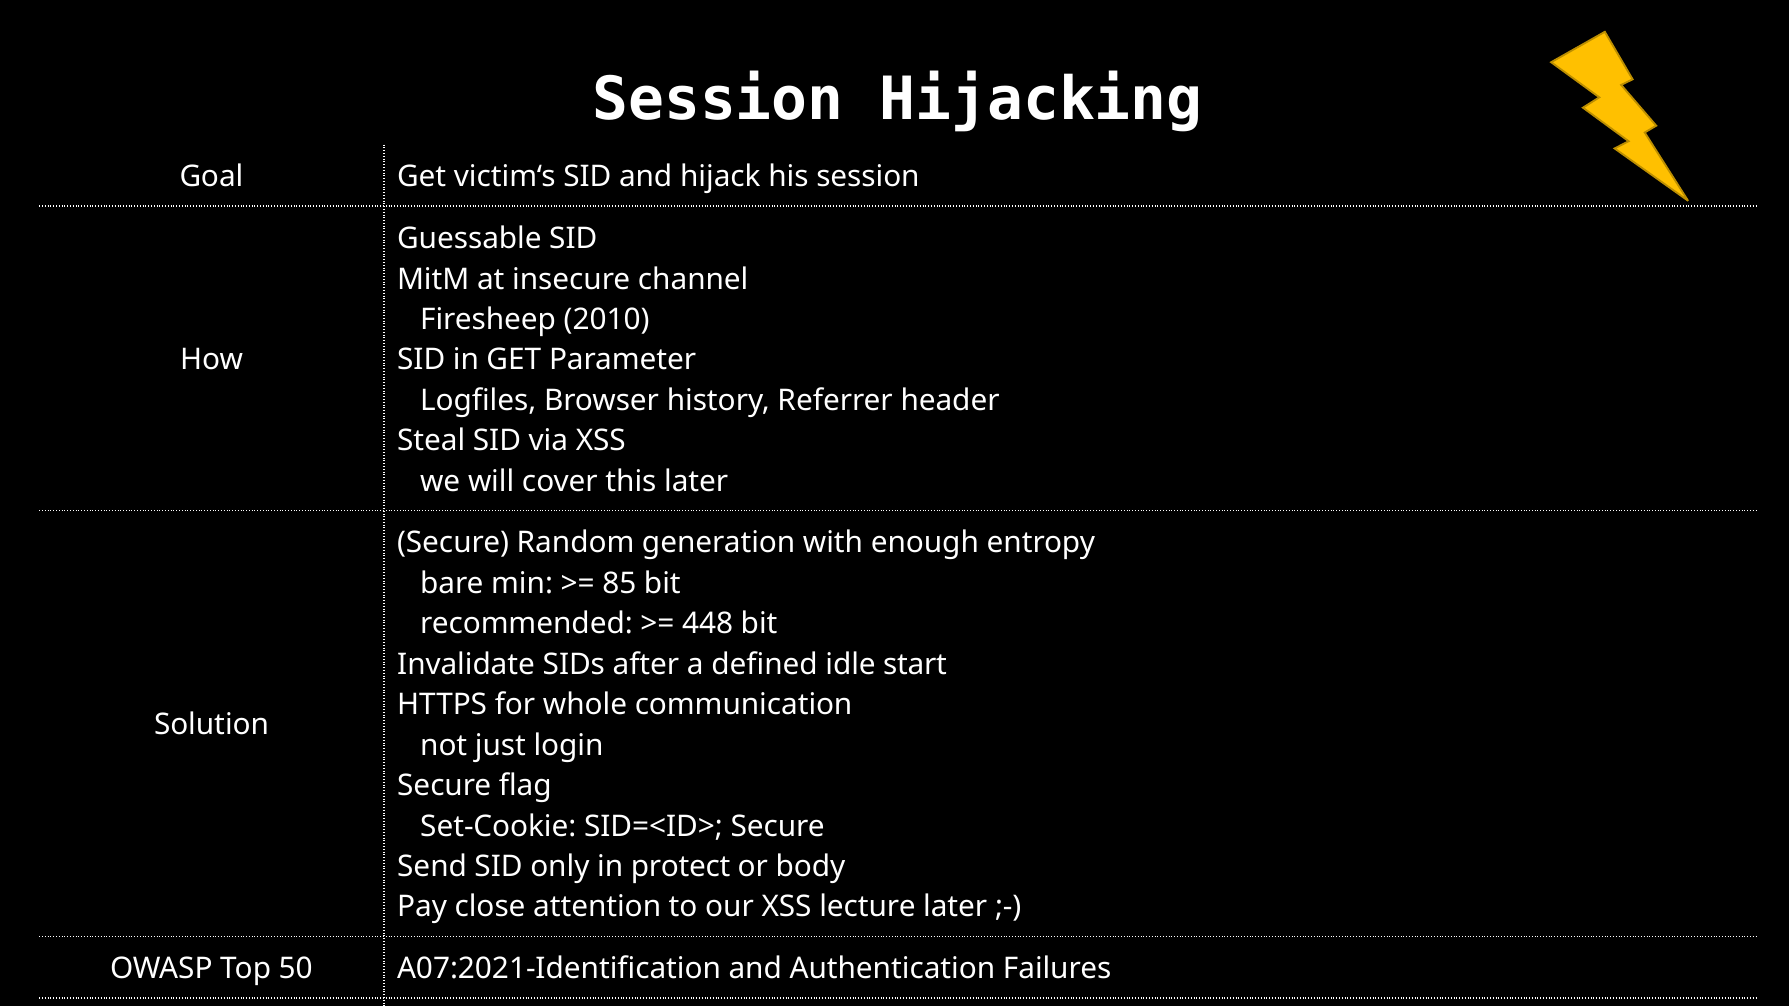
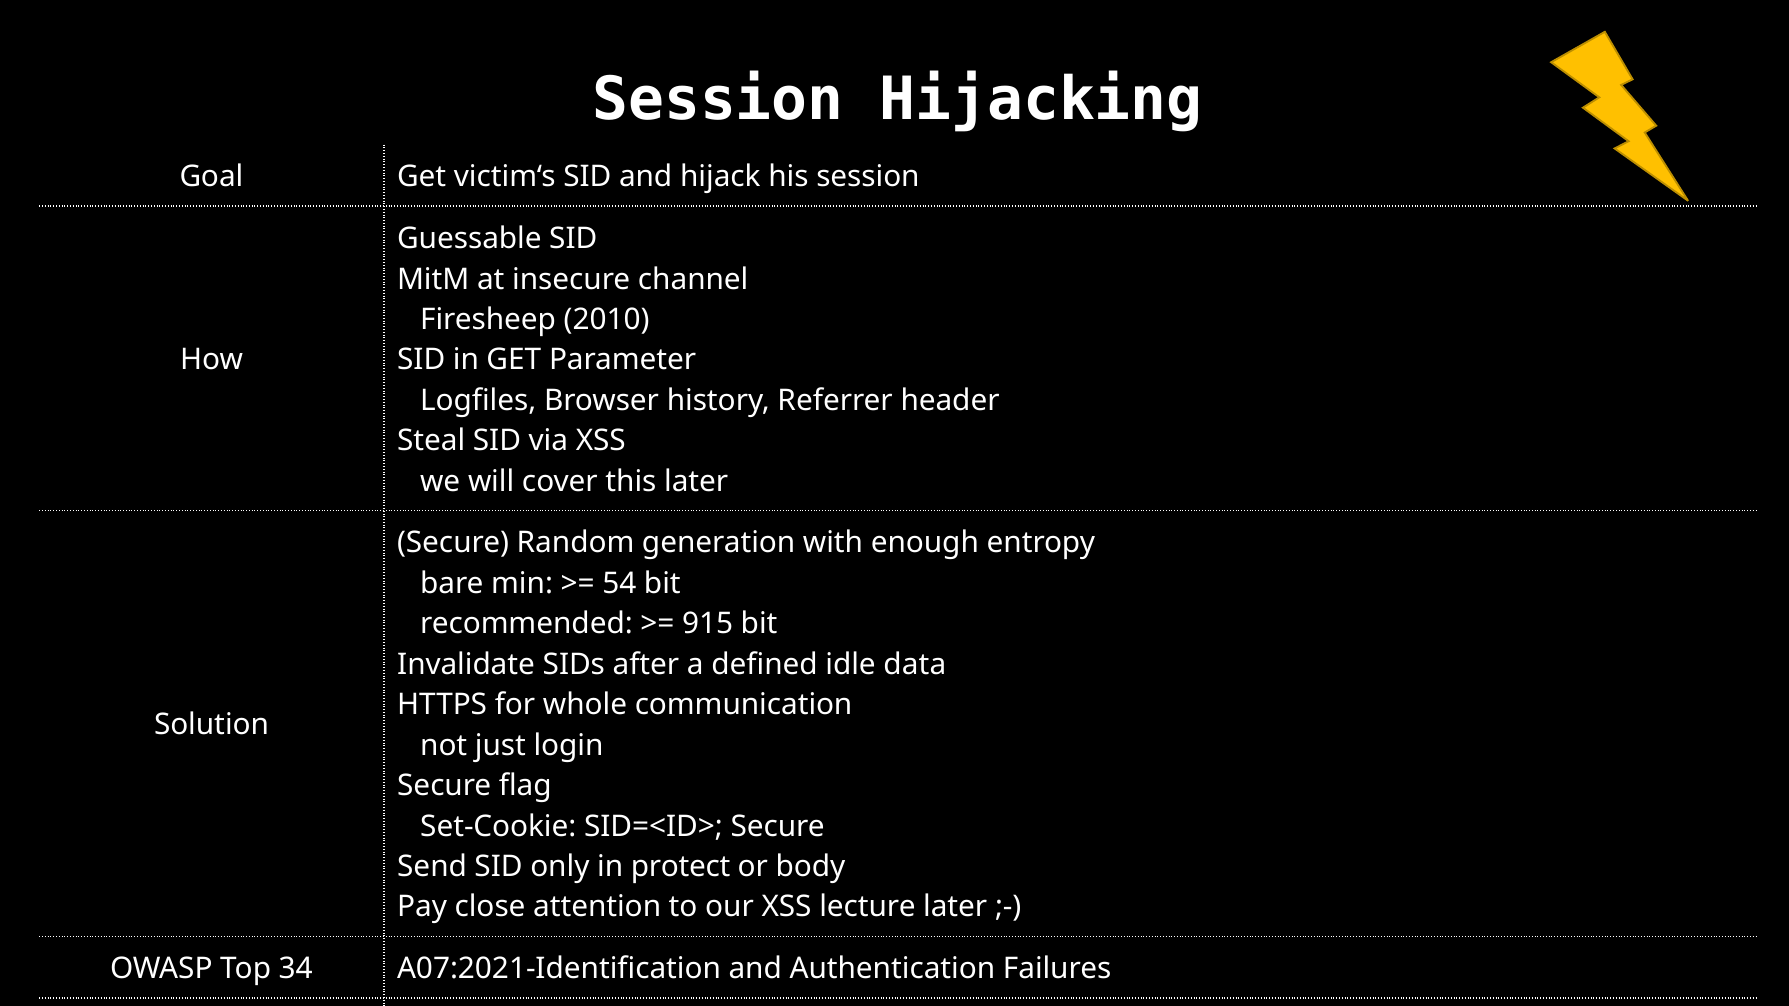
85: 85 -> 54
448: 448 -> 915
idle start: start -> data
50: 50 -> 34
